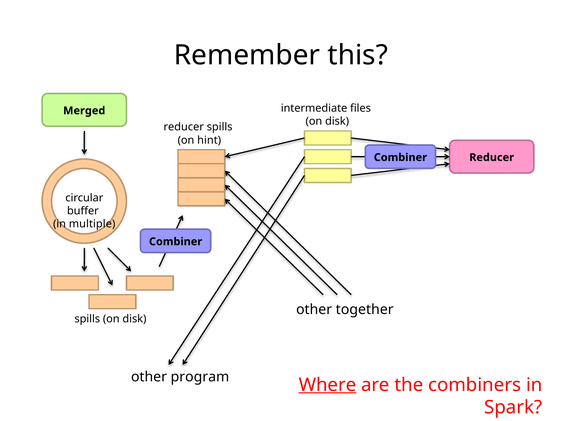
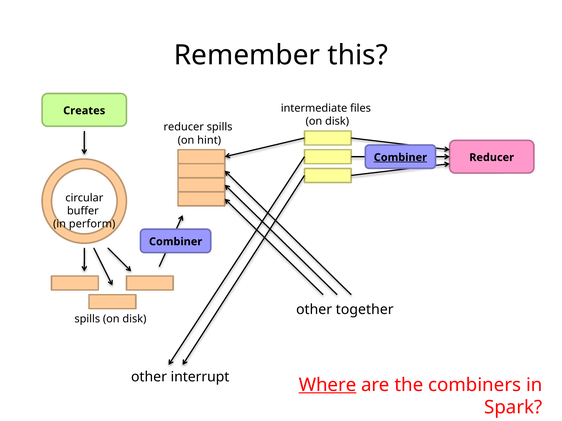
Merged: Merged -> Creates
Combiner at (400, 158) underline: none -> present
multiple: multiple -> perform
program: program -> interrupt
